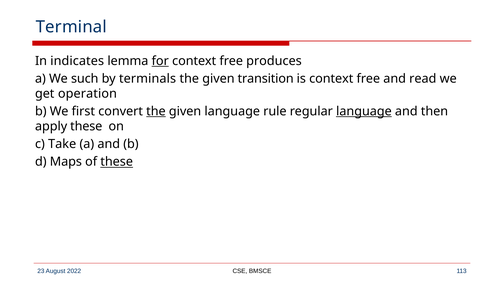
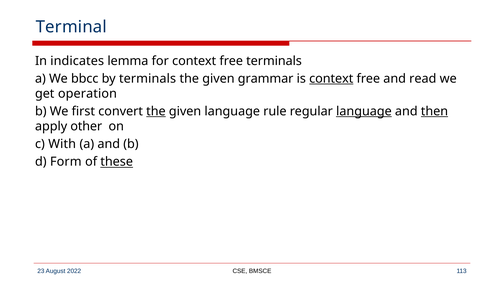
for underline: present -> none
free produces: produces -> terminals
such: such -> bbcc
transition: transition -> grammar
context at (331, 78) underline: none -> present
then underline: none -> present
apply these: these -> other
Take: Take -> With
Maps: Maps -> Form
